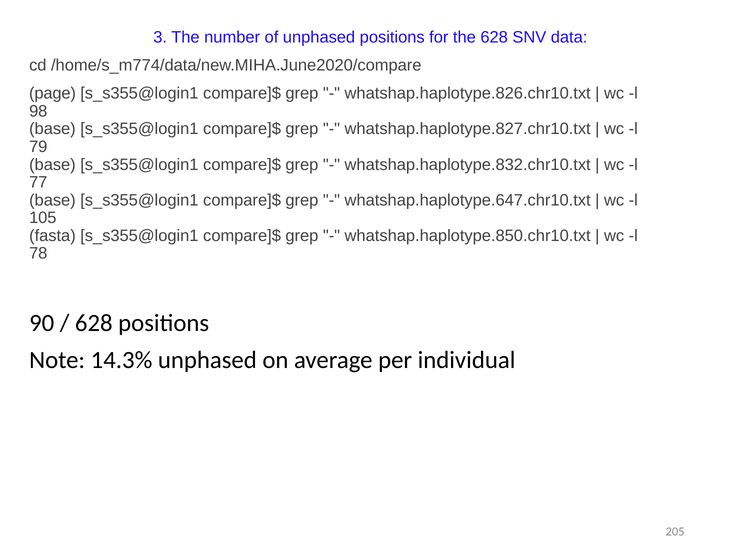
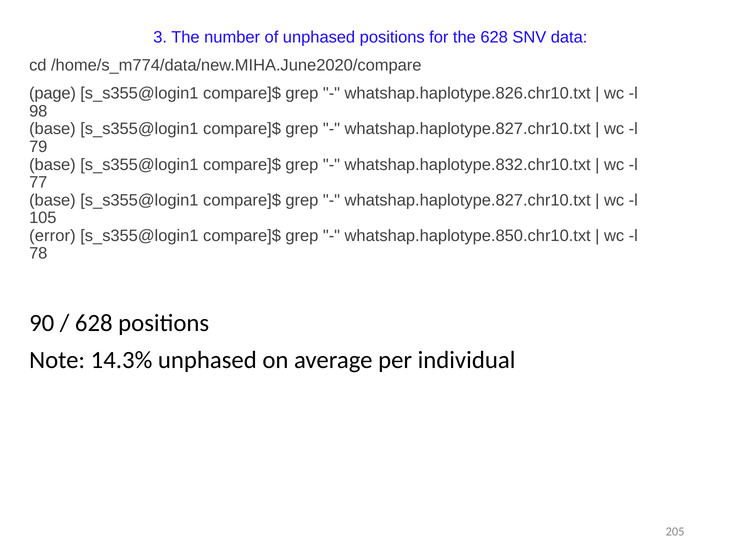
whatshap.haplotype.647.chr10.txt at (468, 200): whatshap.haplotype.647.chr10.txt -> whatshap.haplotype.827.chr10.txt
fasta: fasta -> error
